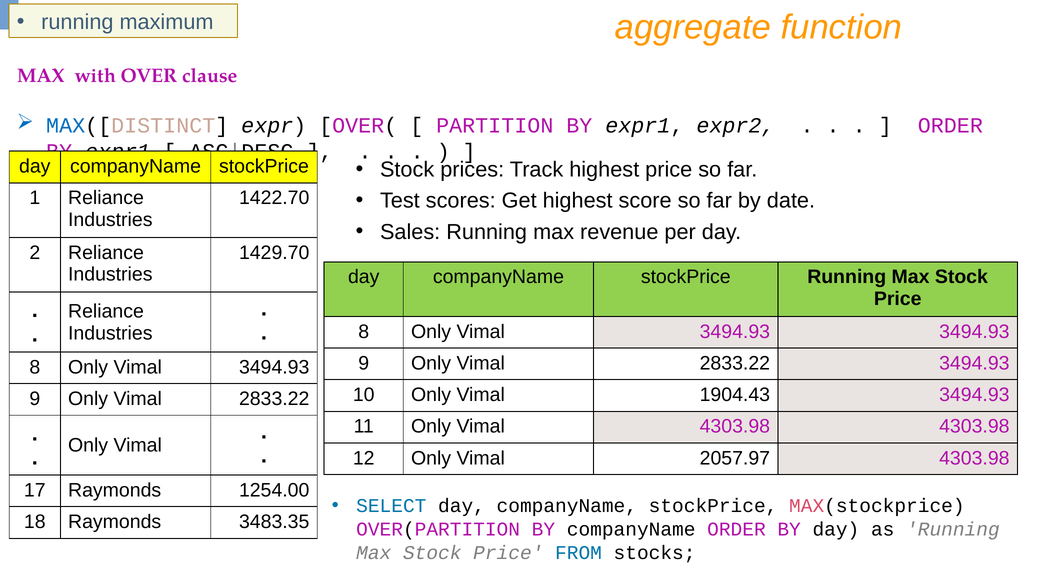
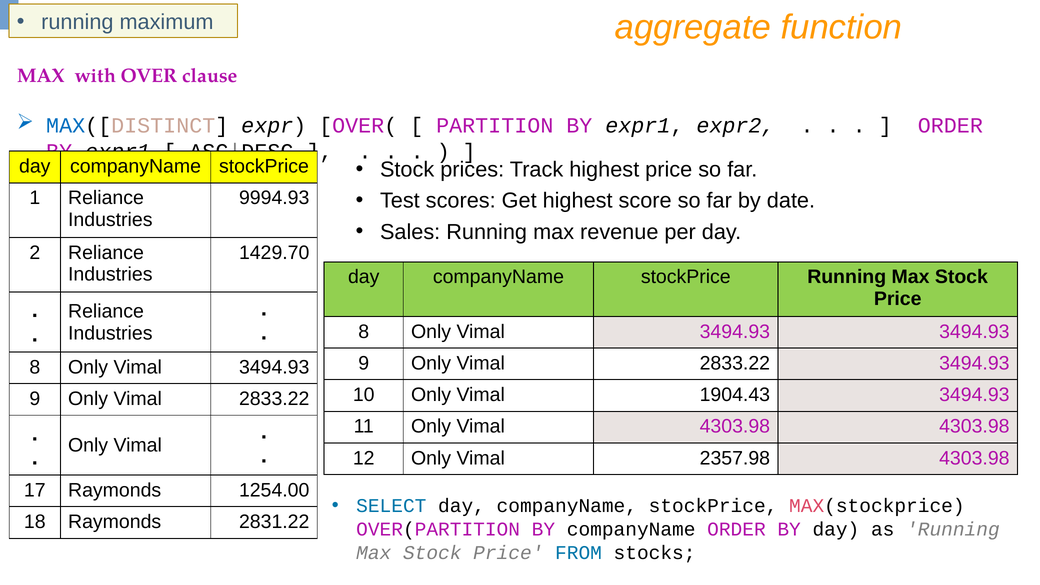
1422.70: 1422.70 -> 9994.93
2057.97: 2057.97 -> 2357.98
3483.35: 3483.35 -> 2831.22
